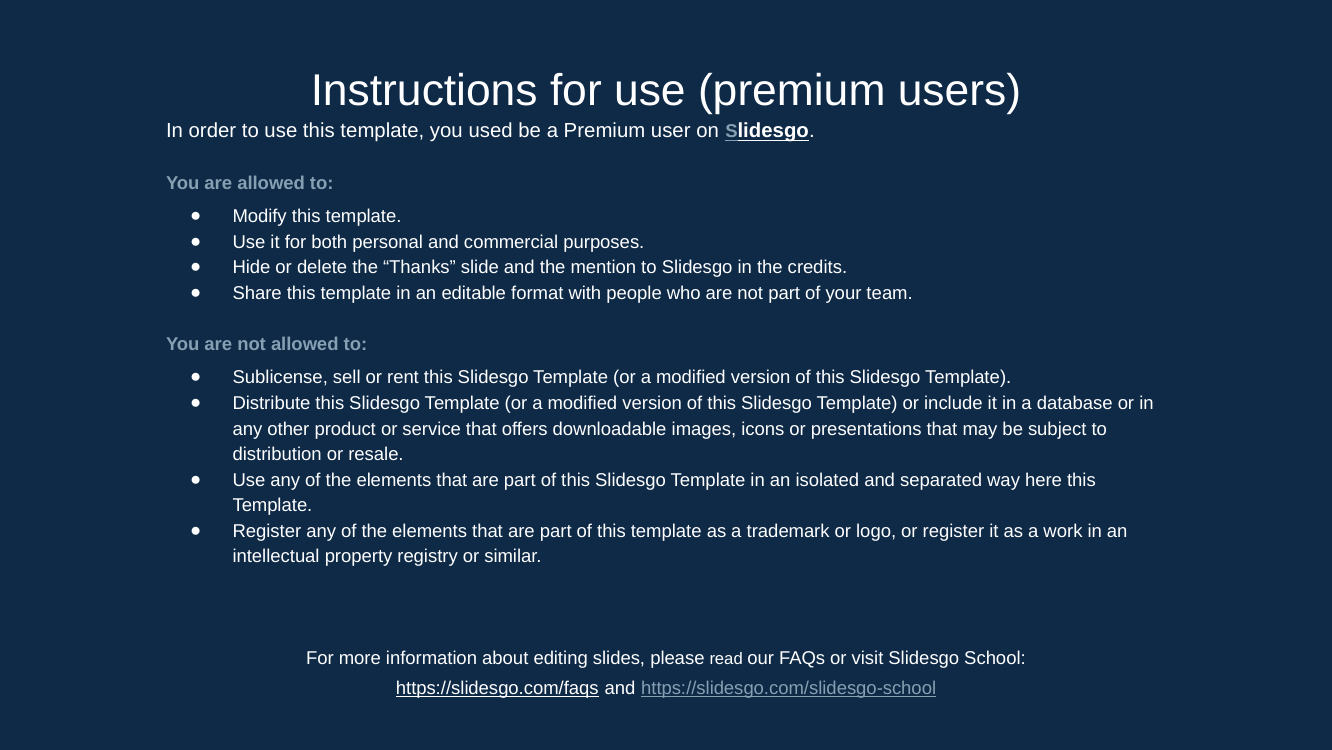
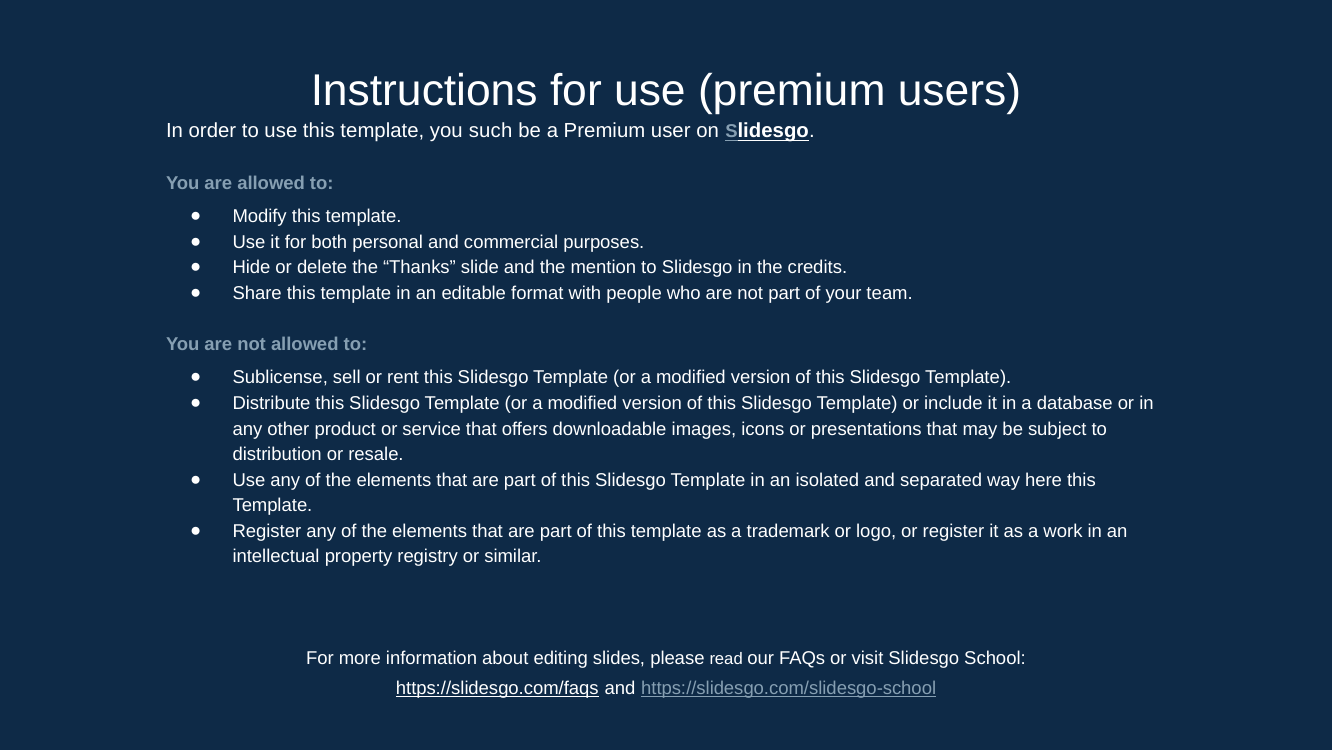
used: used -> such
